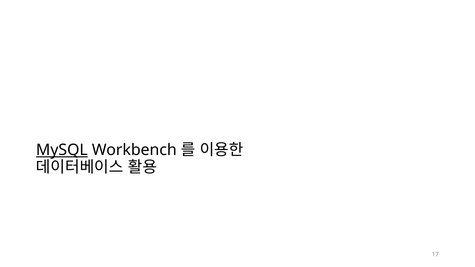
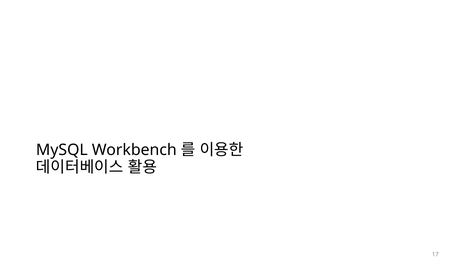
MySQL underline: present -> none
